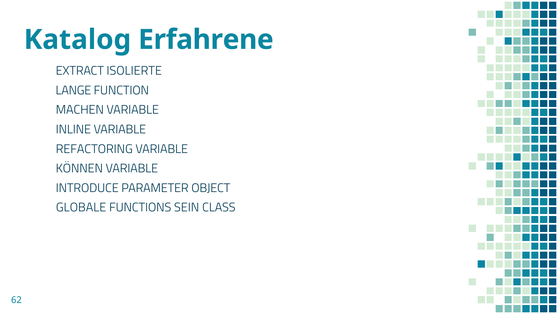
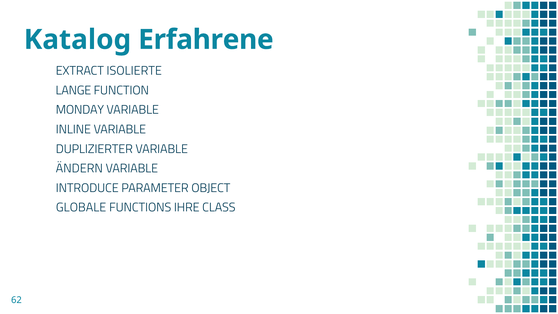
MACHEN: MACHEN -> MONDAY
REFACTORING: REFACTORING -> DUPLIZIERTER
KÖNNEN: KÖNNEN -> ÄNDERN
SEIN: SEIN -> IHRE
